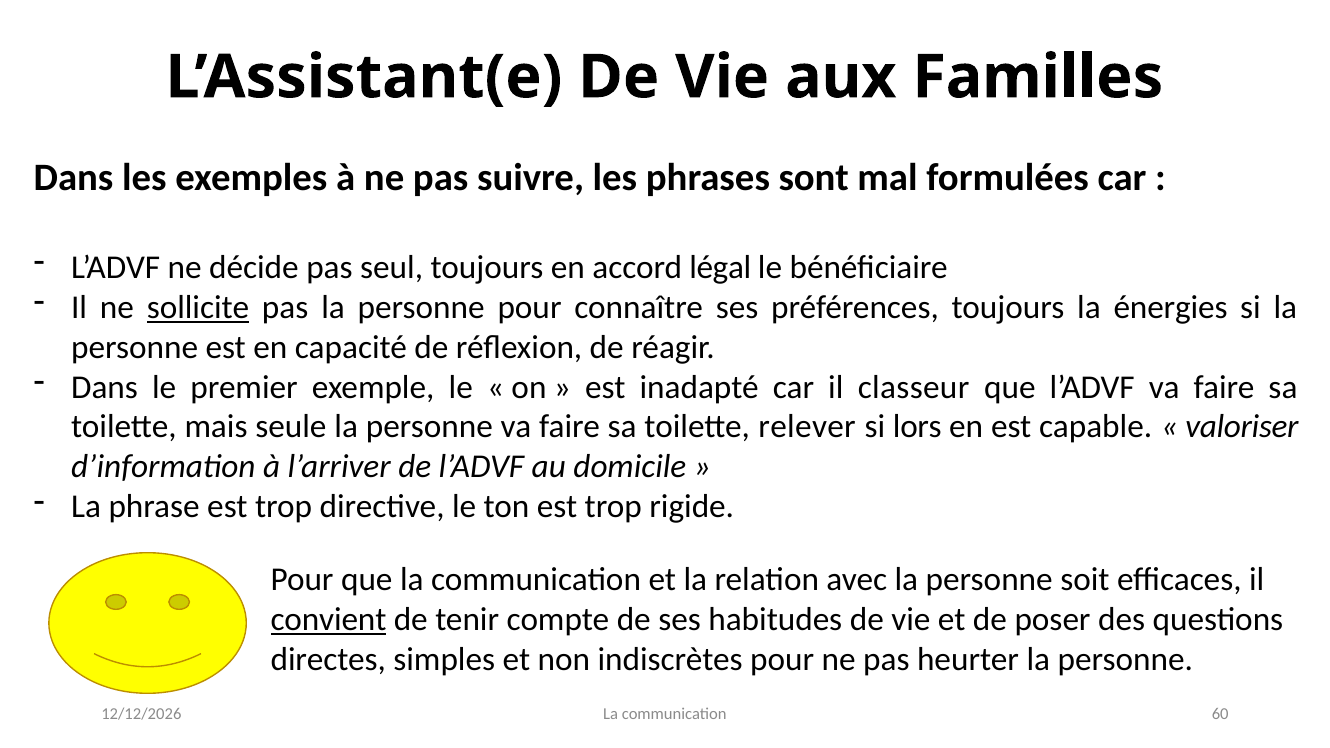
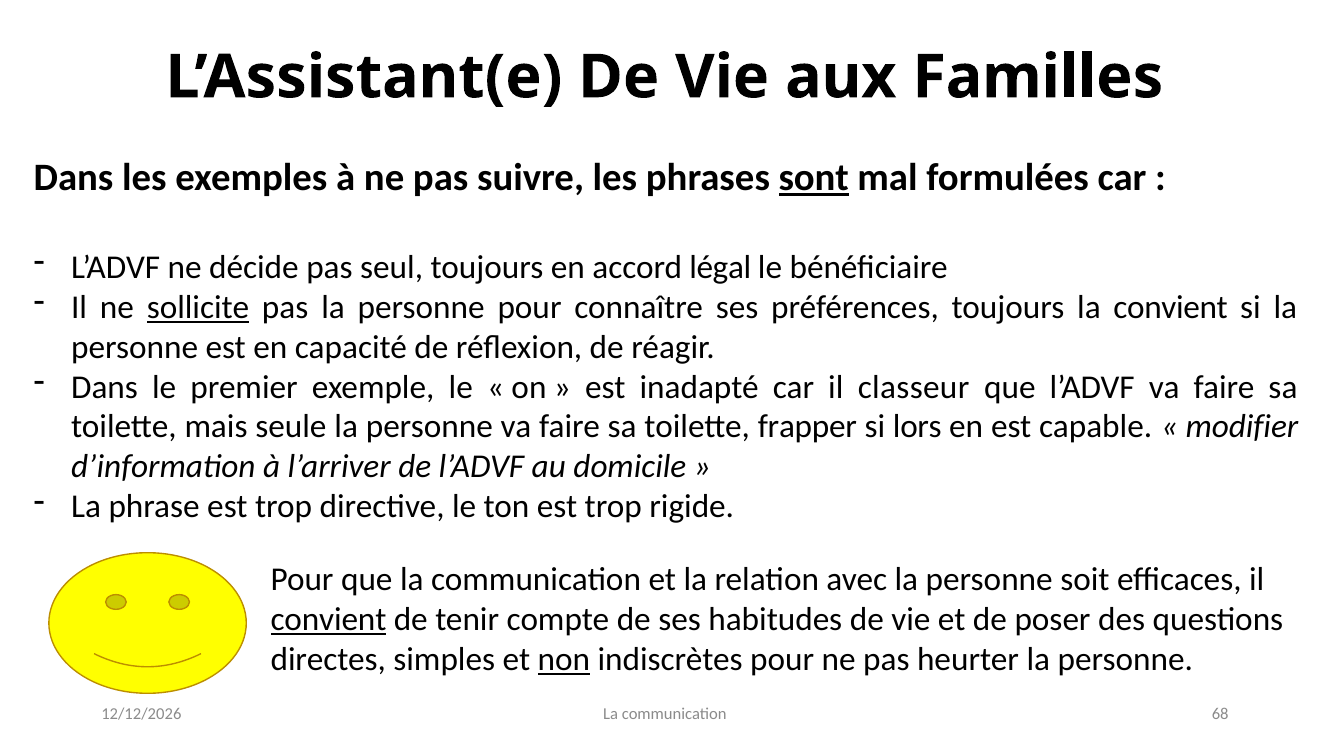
sont underline: none -> present
la énergies: énergies -> convient
relever: relever -> frapper
valoriser: valoriser -> modifier
non underline: none -> present
60: 60 -> 68
